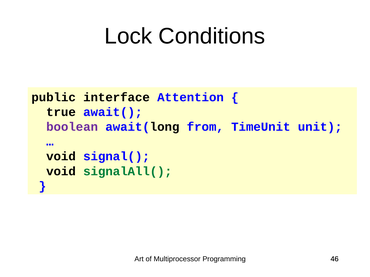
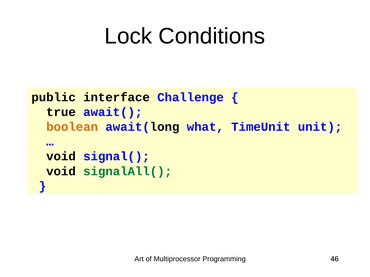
Attention: Attention -> Challenge
boolean colour: purple -> orange
from: from -> what
